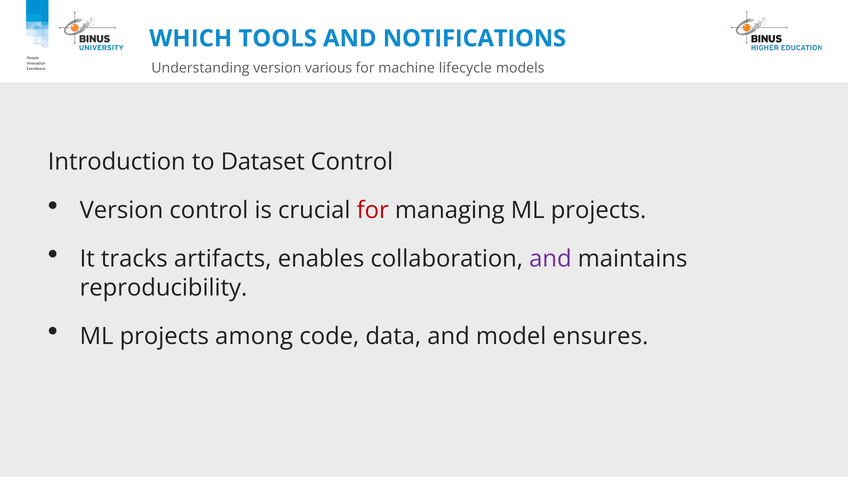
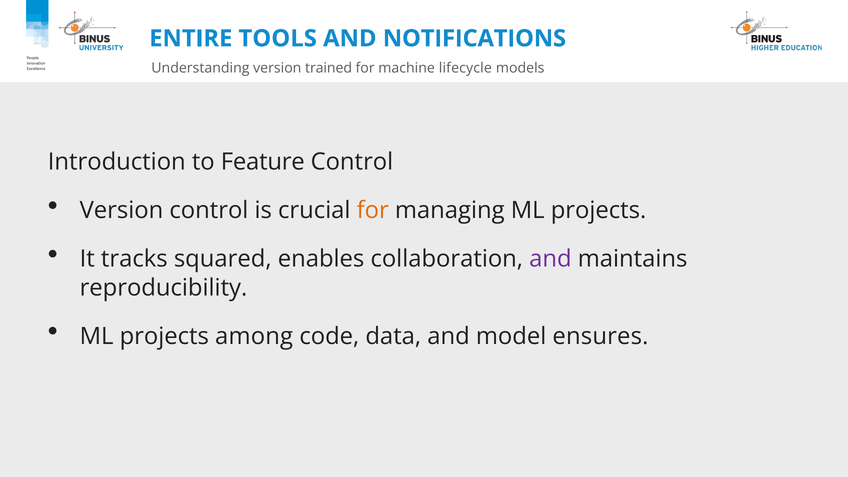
WHICH: WHICH -> ENTIRE
various: various -> trained
Dataset: Dataset -> Feature
for at (373, 211) colour: red -> orange
artifacts: artifacts -> squared
